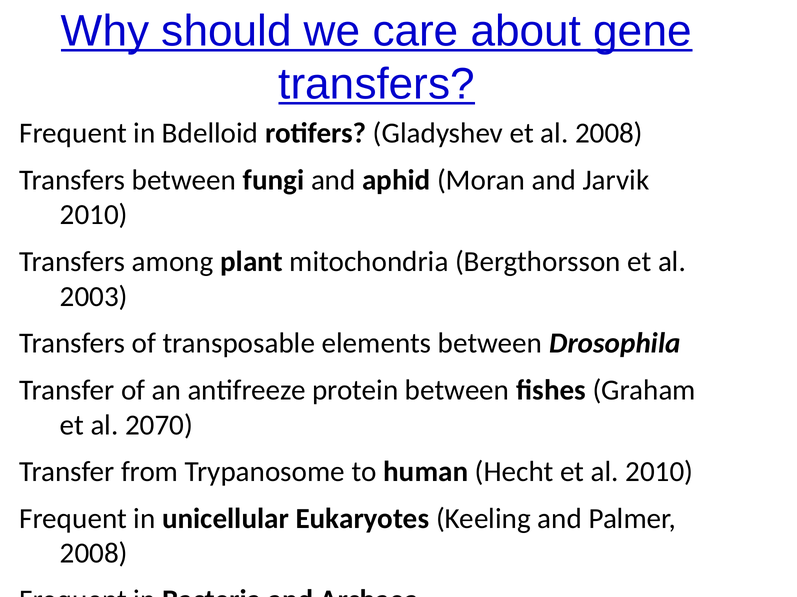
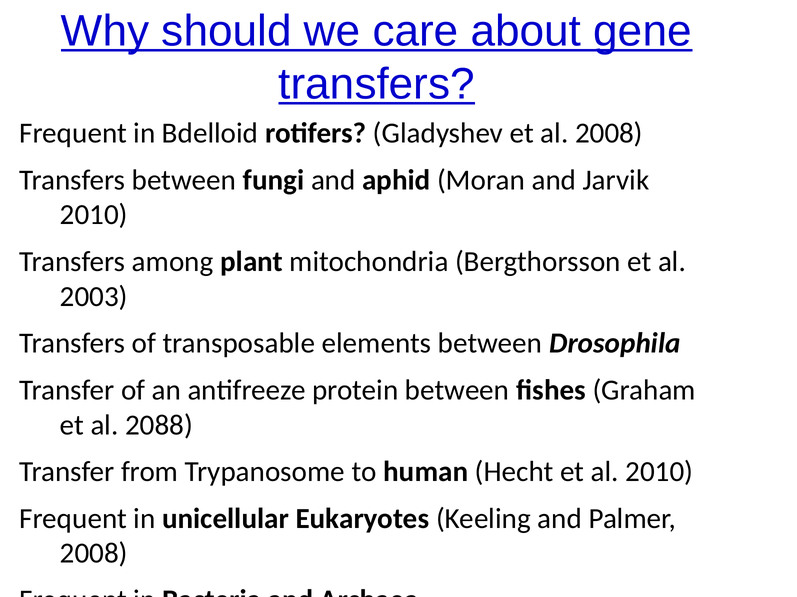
2070: 2070 -> 2088
